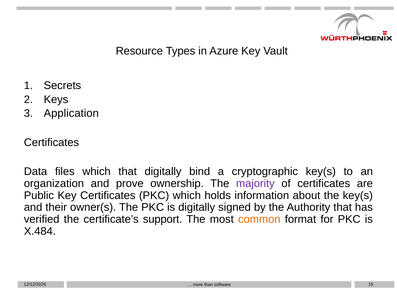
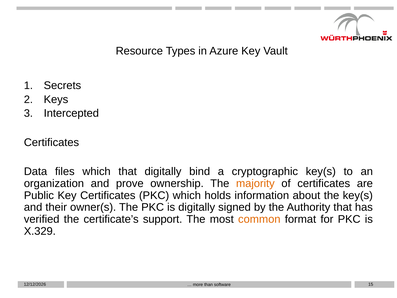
Application: Application -> Intercepted
majority colour: purple -> orange
X.484: X.484 -> X.329
